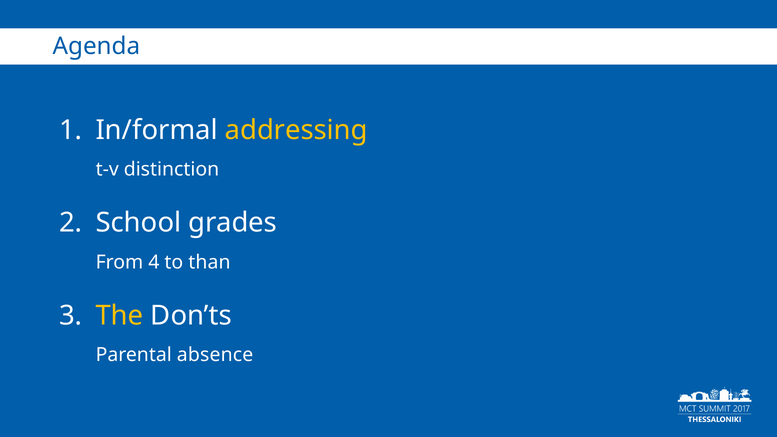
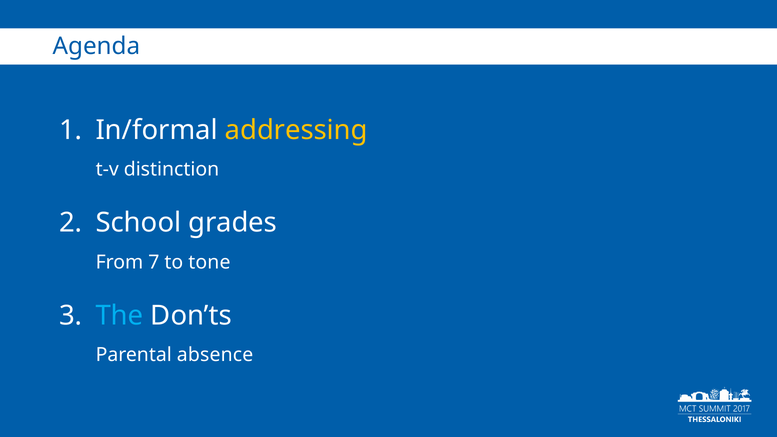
4: 4 -> 7
than: than -> tone
The colour: yellow -> light blue
